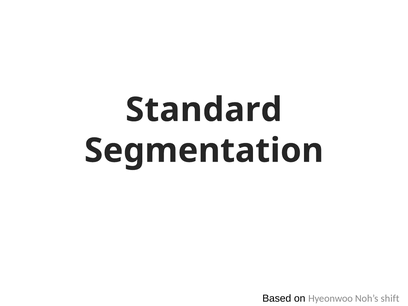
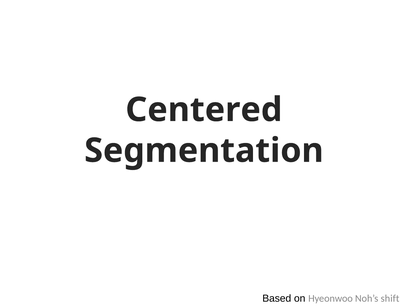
Standard: Standard -> Centered
